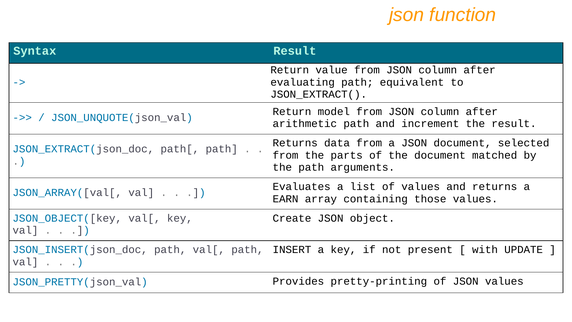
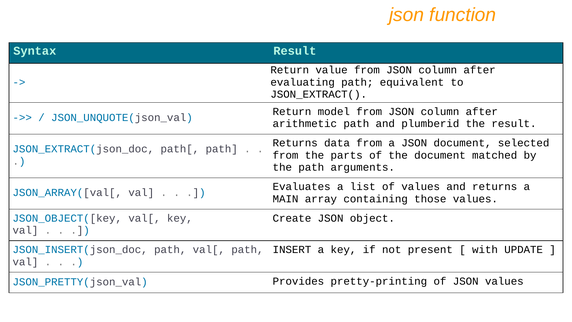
increment: increment -> plumberid
EARN: EARN -> MAIN
